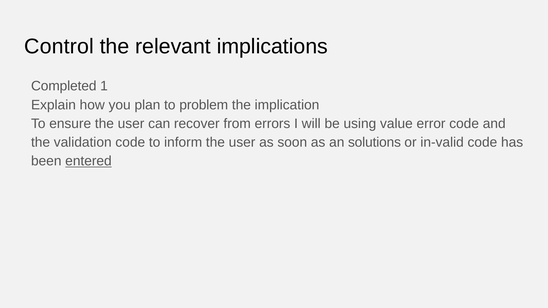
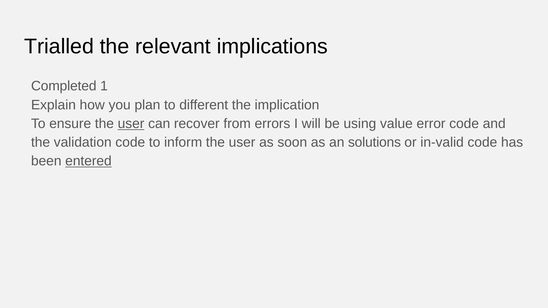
Control: Control -> Trialled
problem: problem -> different
user at (131, 124) underline: none -> present
